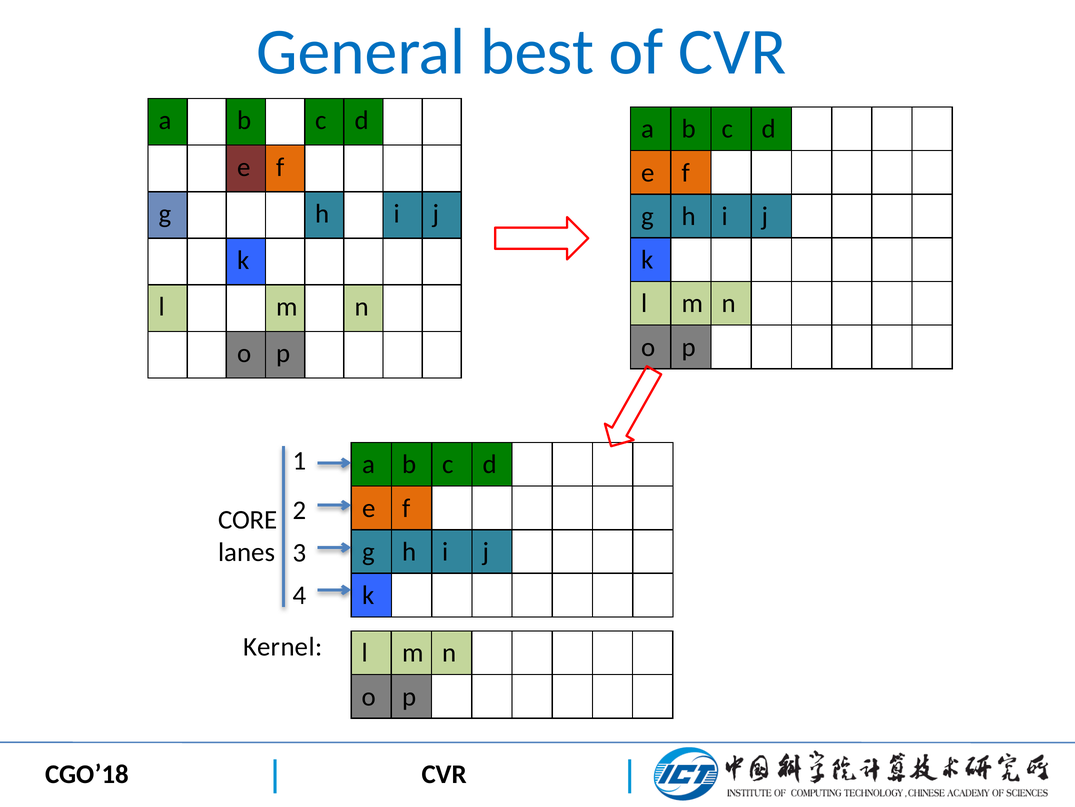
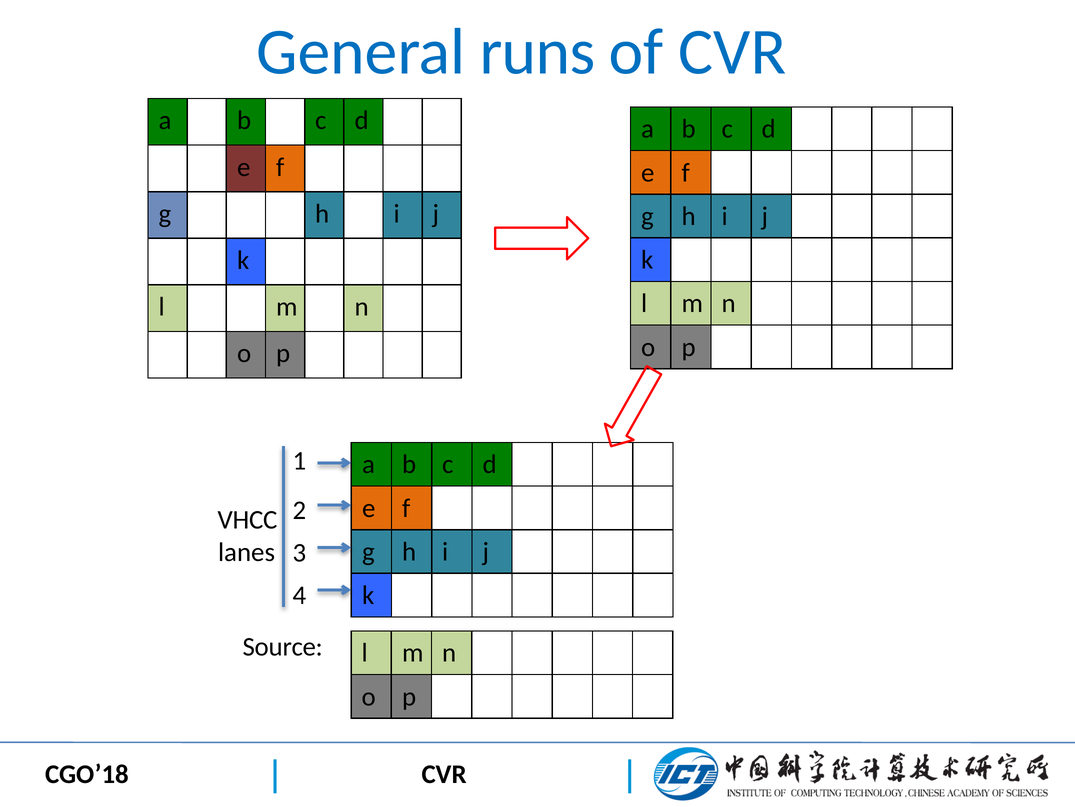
best: best -> runs
CORE: CORE -> VHCC
Kernel: Kernel -> Source
